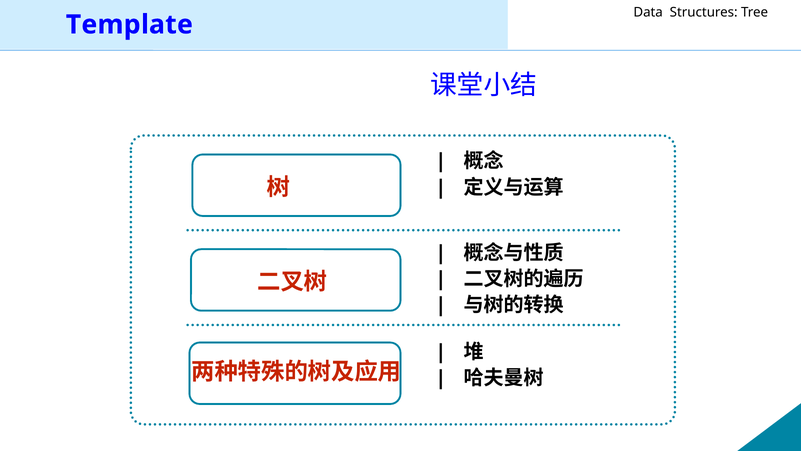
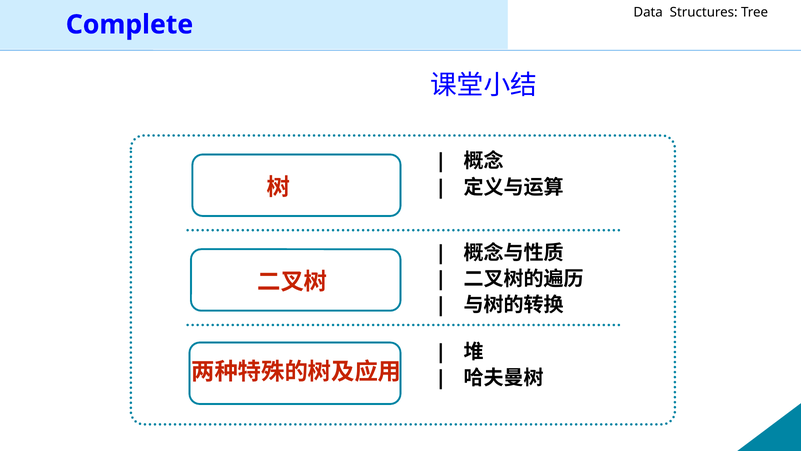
Template: Template -> Complete
